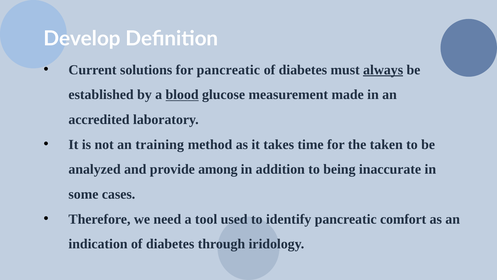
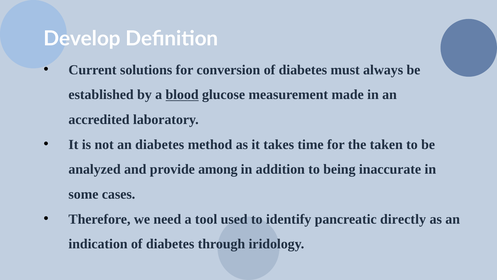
for pancreatic: pancreatic -> conversion
always underline: present -> none
an training: training -> diabetes
comfort: comfort -> directly
